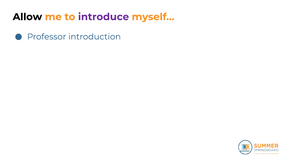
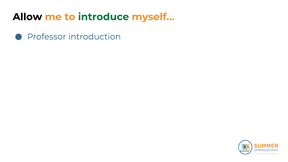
introduce colour: purple -> green
